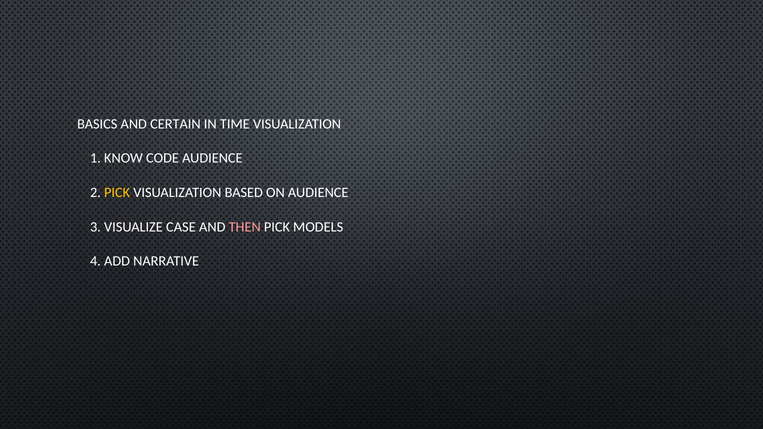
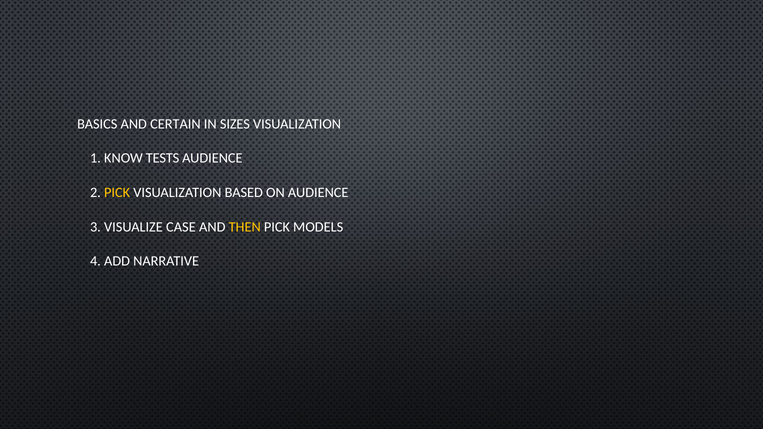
TIME: TIME -> SIZES
CODE: CODE -> TESTS
THEN colour: pink -> yellow
